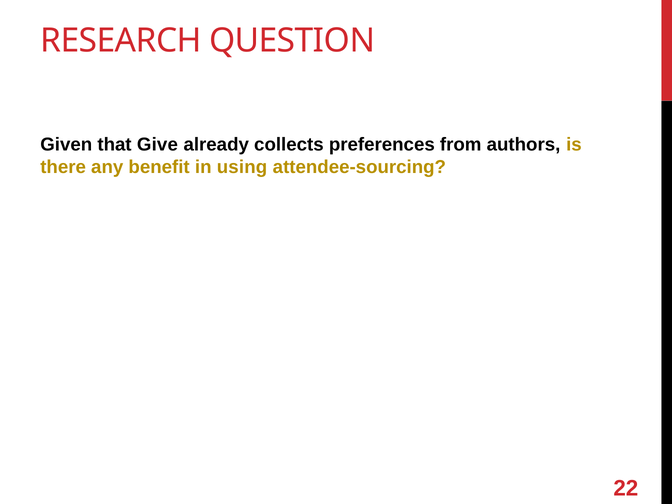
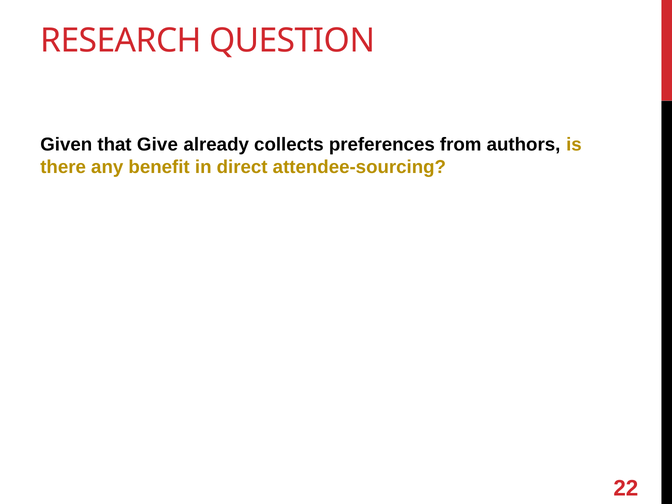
using: using -> direct
